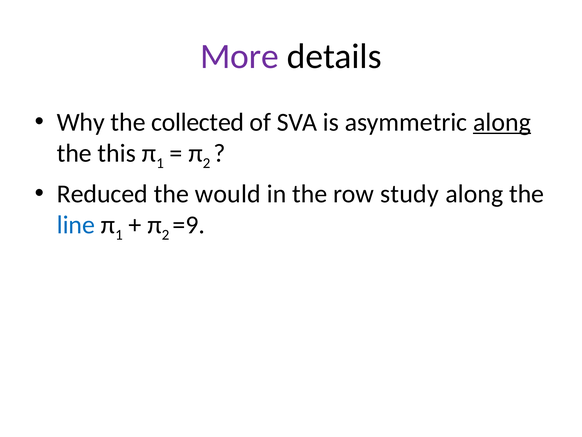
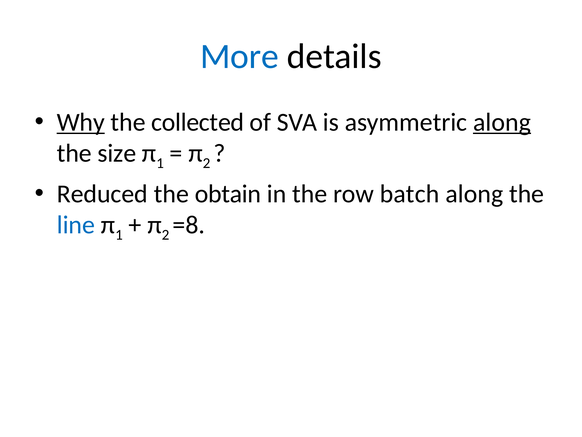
More colour: purple -> blue
Why underline: none -> present
this: this -> size
would: would -> obtain
study: study -> batch
=9: =9 -> =8
